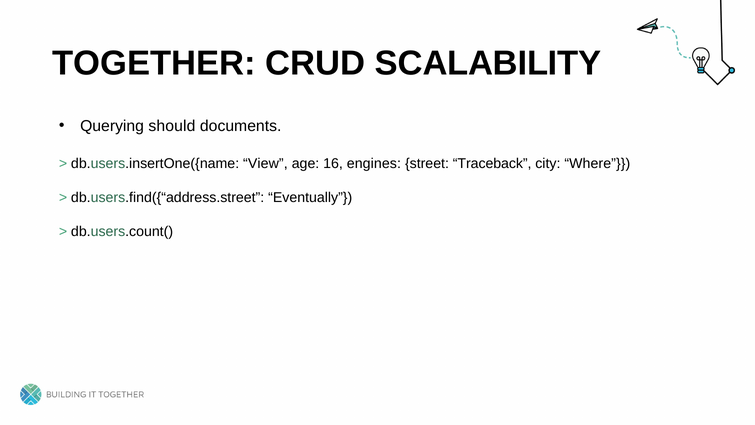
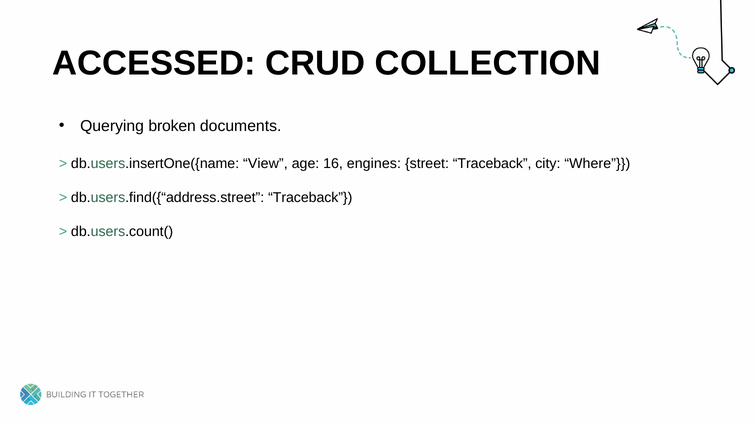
TOGETHER: TOGETHER -> ACCESSED
SCALABILITY: SCALABILITY -> COLLECTION
should: should -> broken
db.users.find({“address.street Eventually: Eventually -> Traceback
